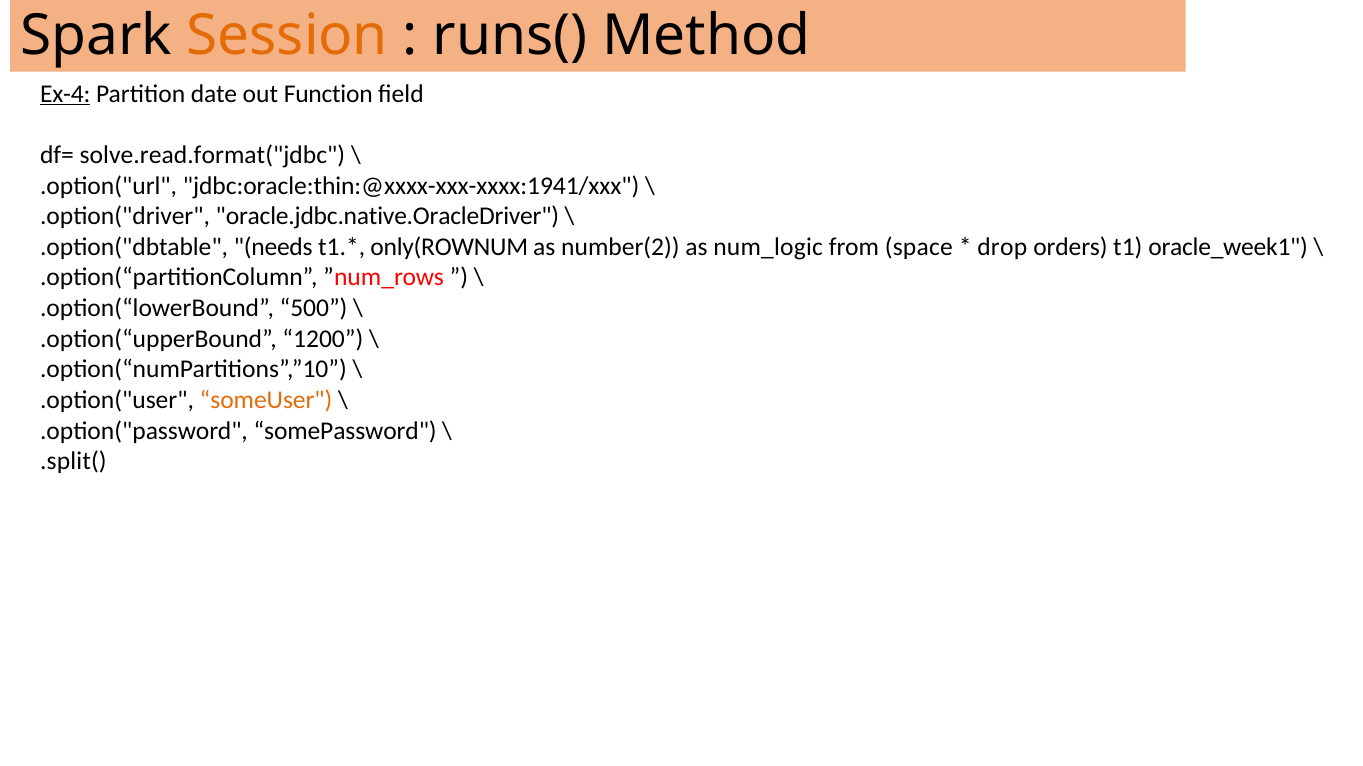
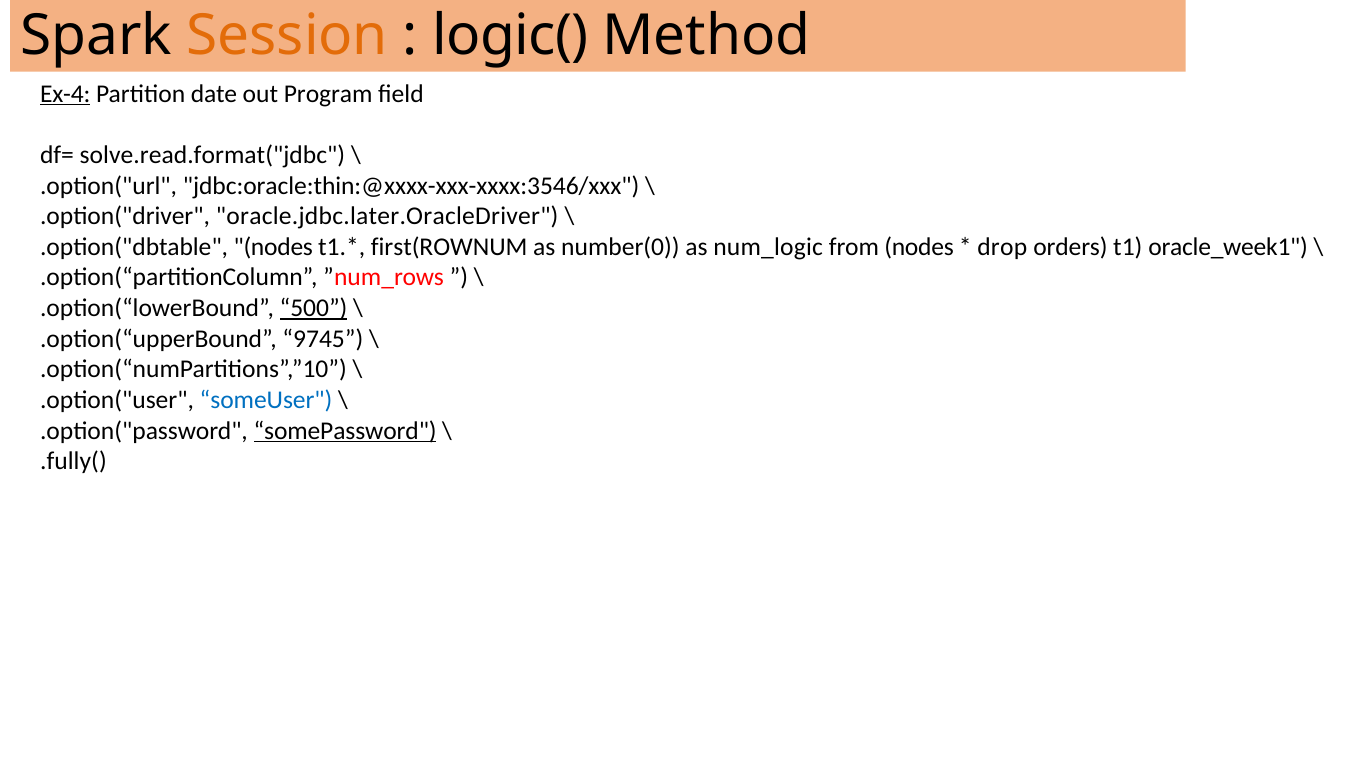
runs(: runs( -> logic(
Function: Function -> Program
jdbc:oracle:thin:@xxxx-xxx-xxxx:1941/xxx: jdbc:oracle:thin:@xxxx-xxx-xxxx:1941/xxx -> jdbc:oracle:thin:@xxxx-xxx-xxxx:3546/xxx
oracle.jdbc.native.OracleDriver: oracle.jdbc.native.OracleDriver -> oracle.jdbc.later.OracleDriver
.option("dbtable needs: needs -> nodes
only(ROWNUM: only(ROWNUM -> first(ROWNUM
number(2: number(2 -> number(0
from space: space -> nodes
500 underline: none -> present
1200: 1200 -> 9745
someUser colour: orange -> blue
somePassword underline: none -> present
.split(: .split( -> .fully(
